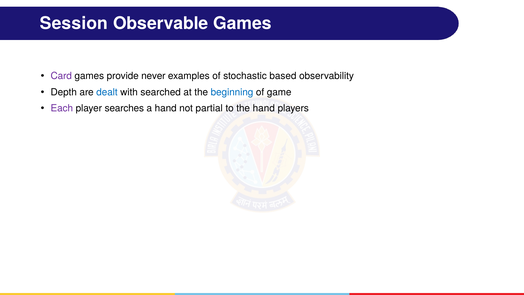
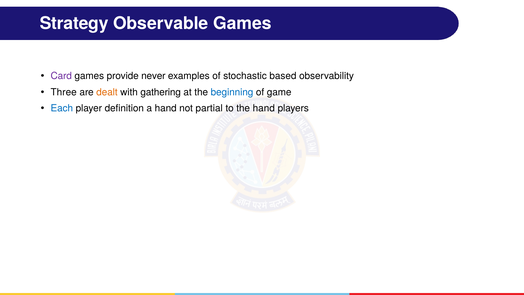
Session: Session -> Strategy
Depth: Depth -> Three
dealt colour: blue -> orange
searched: searched -> gathering
Each colour: purple -> blue
searches: searches -> definition
